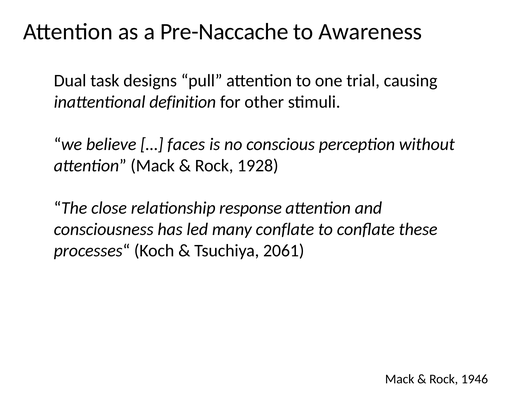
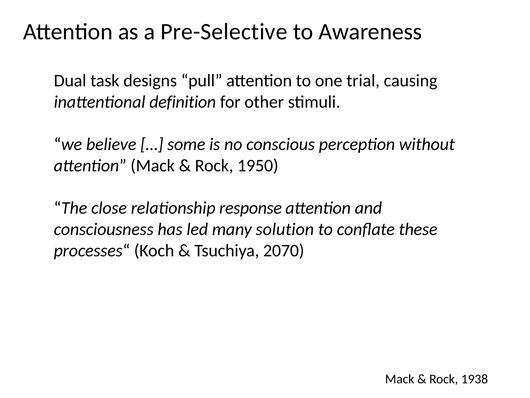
Pre-Naccache: Pre-Naccache -> Pre-Selective
faces: faces -> some
1928: 1928 -> 1950
many conflate: conflate -> solution
2061: 2061 -> 2070
1946: 1946 -> 1938
